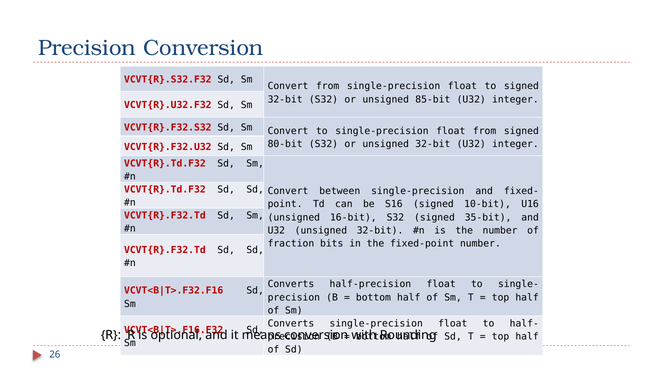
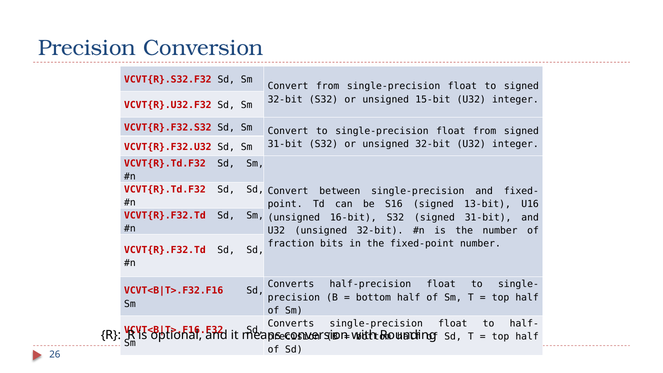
85-bit: 85-bit -> 15-bit
80-bit at (285, 144): 80-bit -> 31-bit
10-bit: 10-bit -> 13-bit
S32 signed 35-bit: 35-bit -> 31-bit
